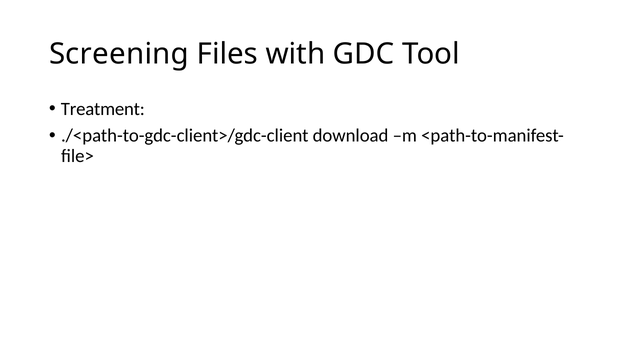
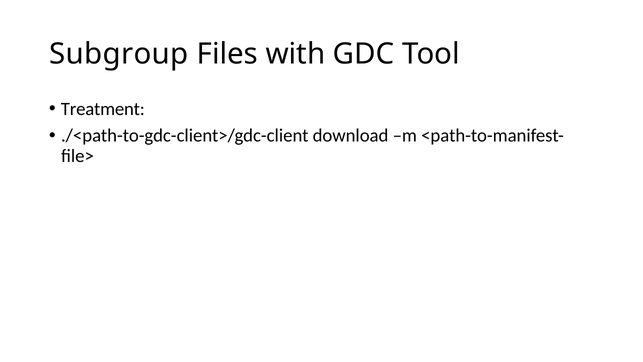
Screening: Screening -> Subgroup
